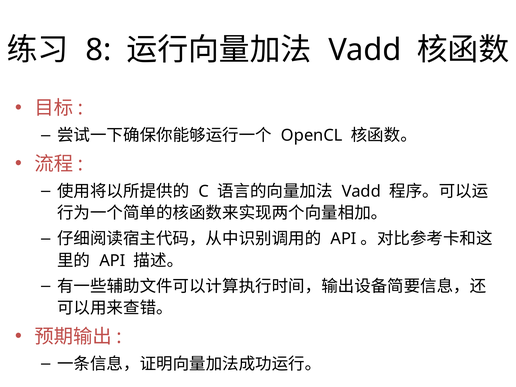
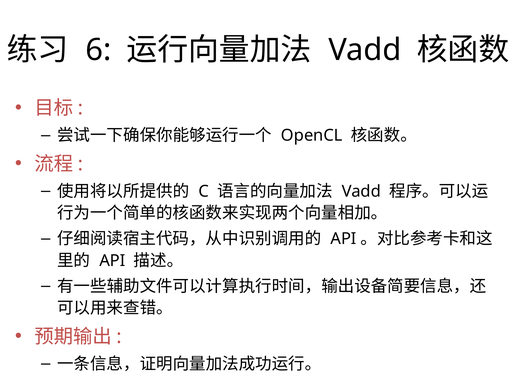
8: 8 -> 6
